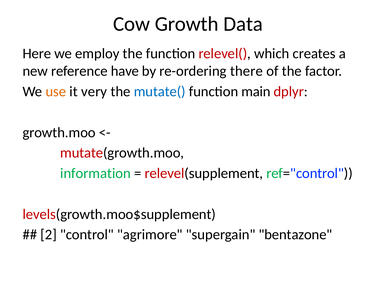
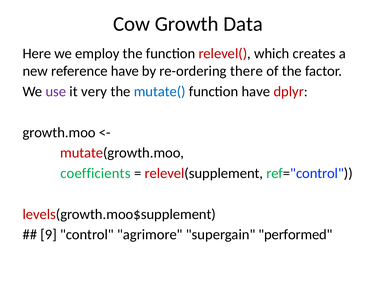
use colour: orange -> purple
function main: main -> have
information: information -> coefficients
2: 2 -> 9
bentazone: bentazone -> performed
